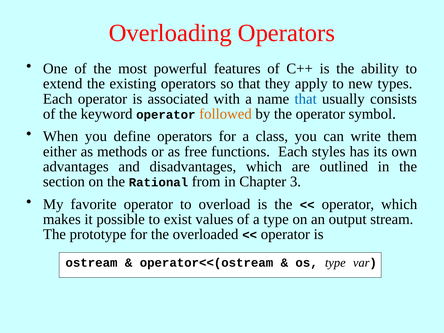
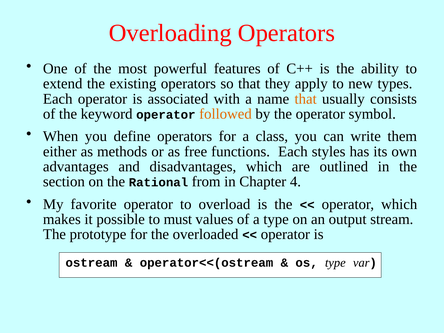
that at (306, 99) colour: blue -> orange
3: 3 -> 4
exist: exist -> must
